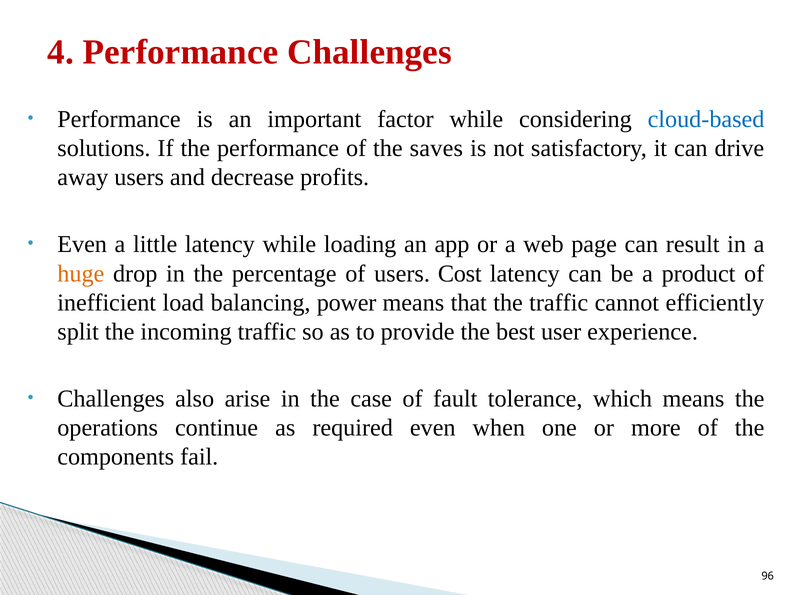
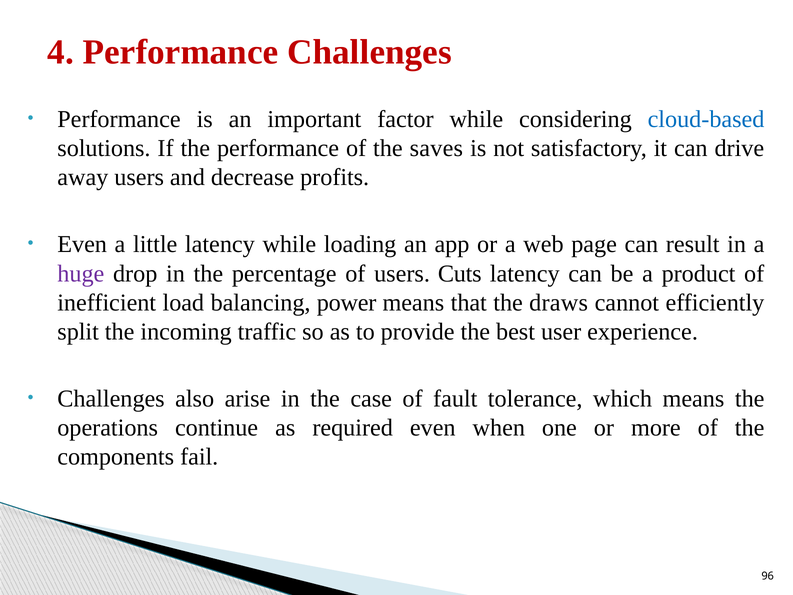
huge colour: orange -> purple
Cost: Cost -> Cuts
the traffic: traffic -> draws
